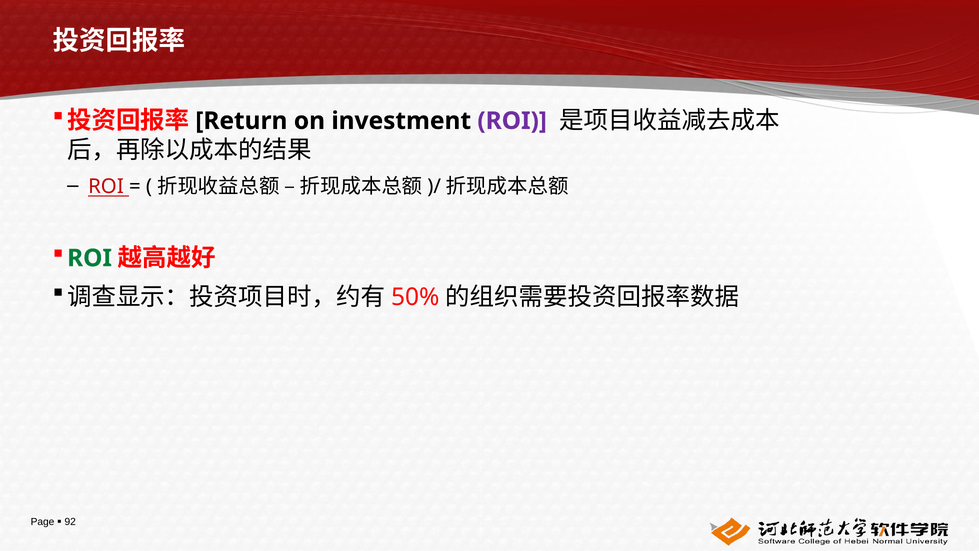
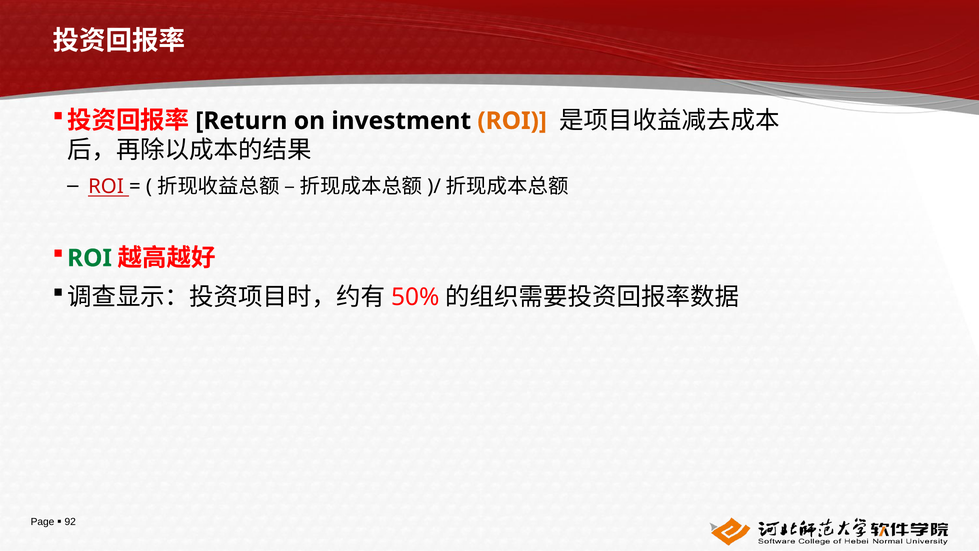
ROI at (512, 121) colour: purple -> orange
